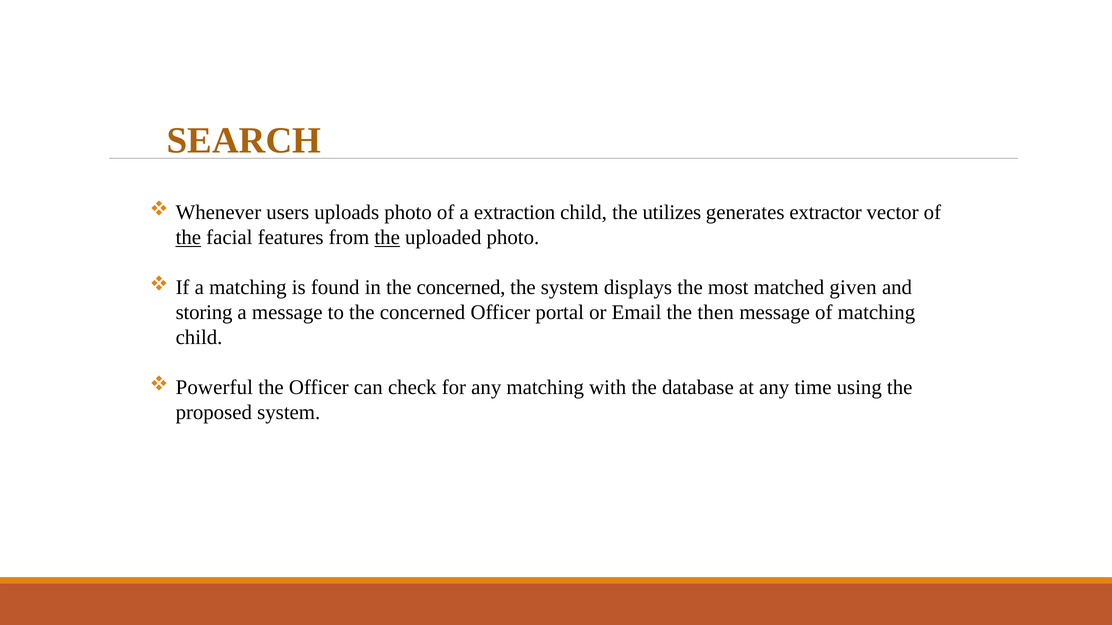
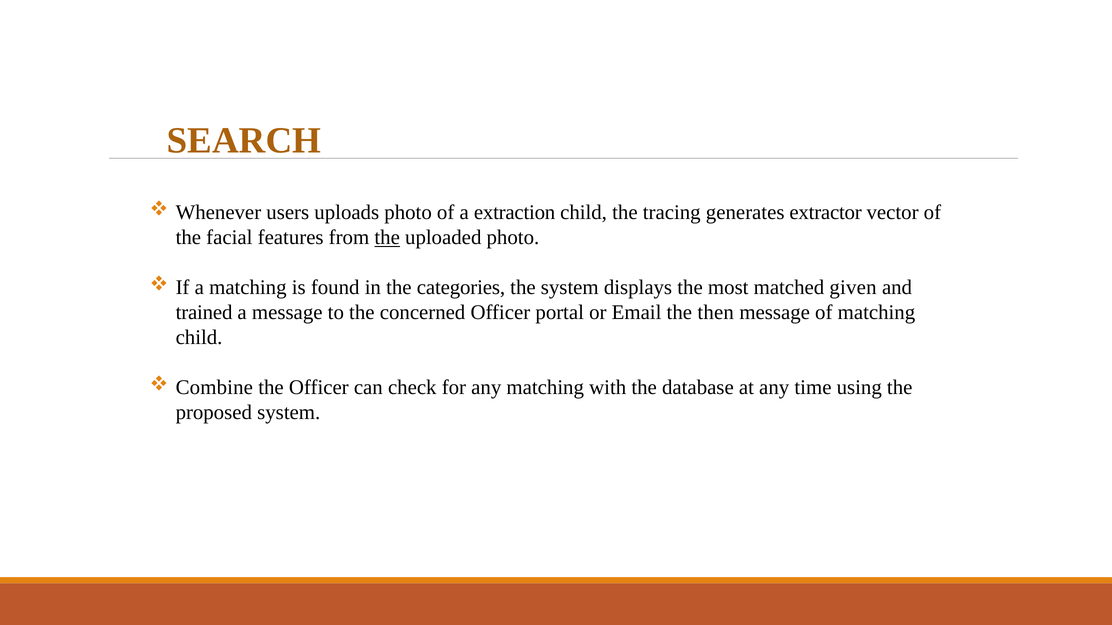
utilizes: utilizes -> tracing
the at (188, 238) underline: present -> none
in the concerned: concerned -> categories
storing: storing -> trained
Powerful: Powerful -> Combine
